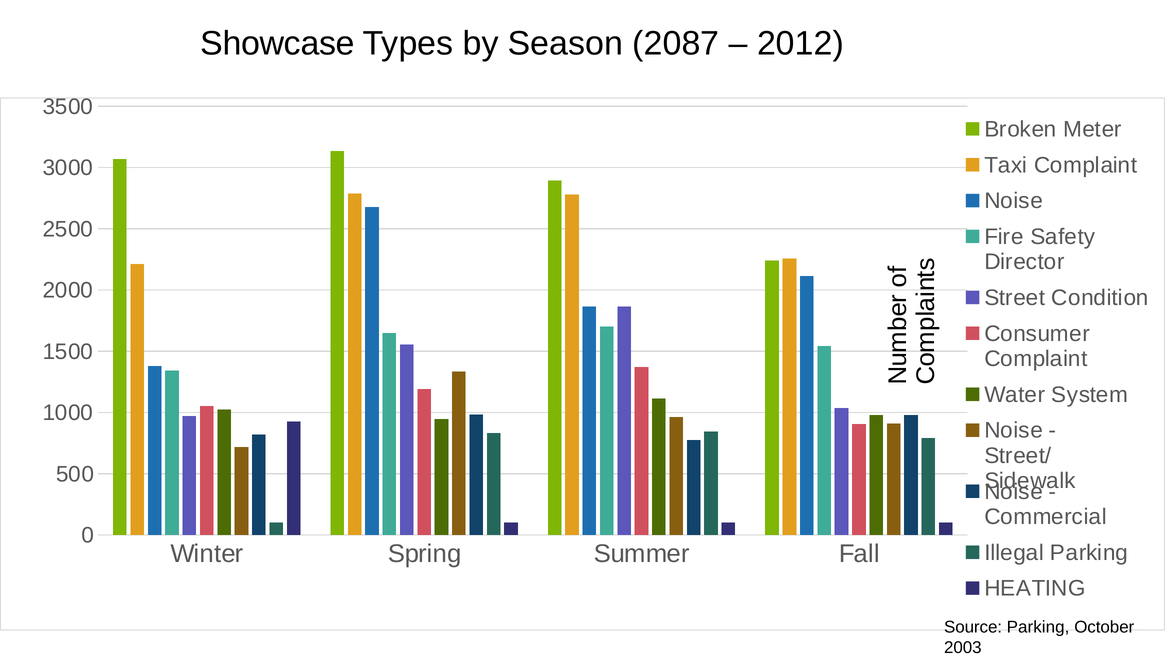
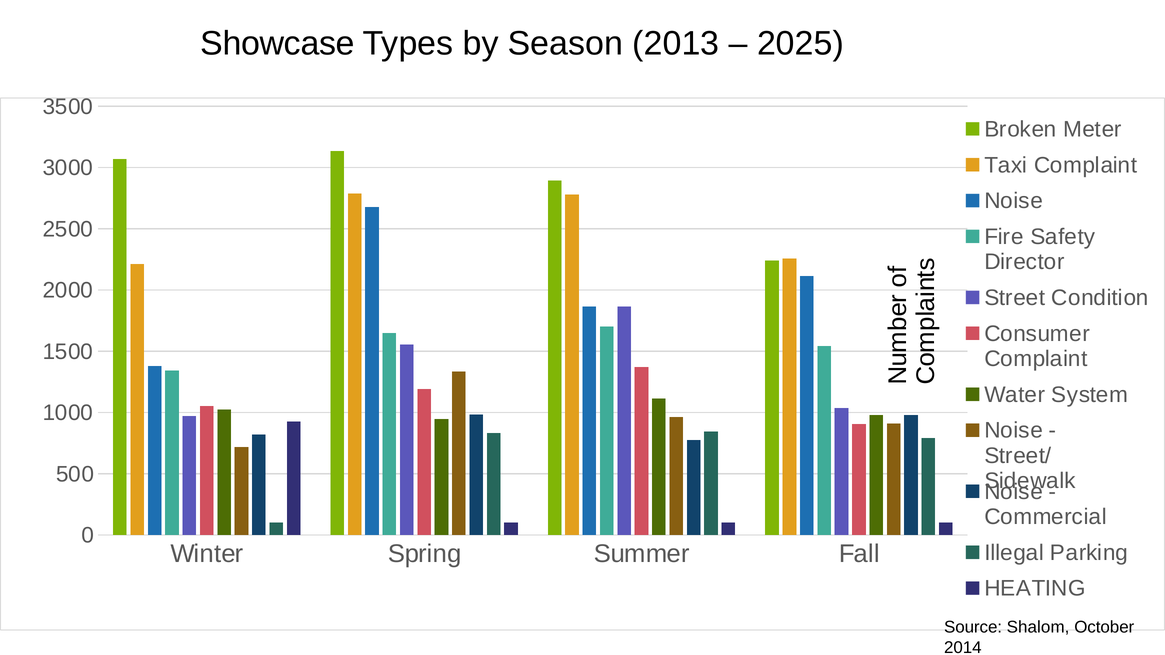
2087: 2087 -> 2013
2012: 2012 -> 2025
Source Parking: Parking -> Shalom
2003: 2003 -> 2014
